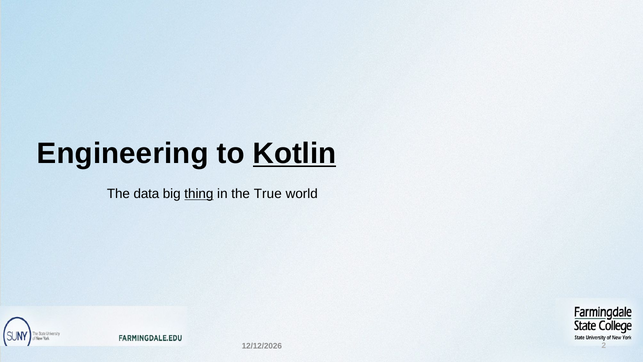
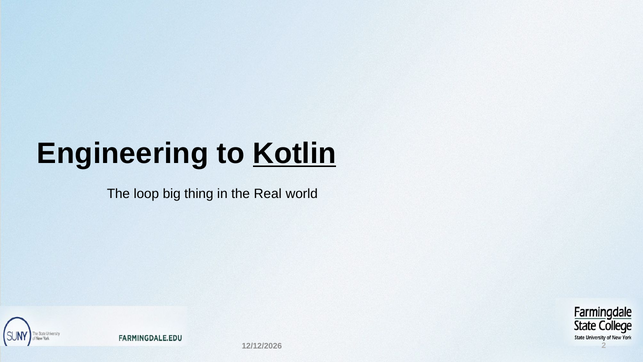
data: data -> loop
thing underline: present -> none
True: True -> Real
